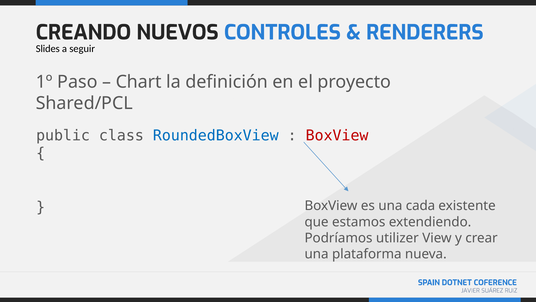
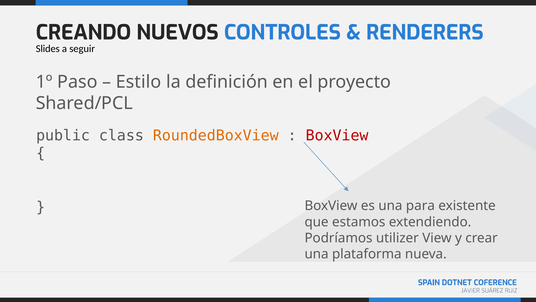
Chart: Chart -> Estilo
RoundedBoxView colour: blue -> orange
cada: cada -> para
